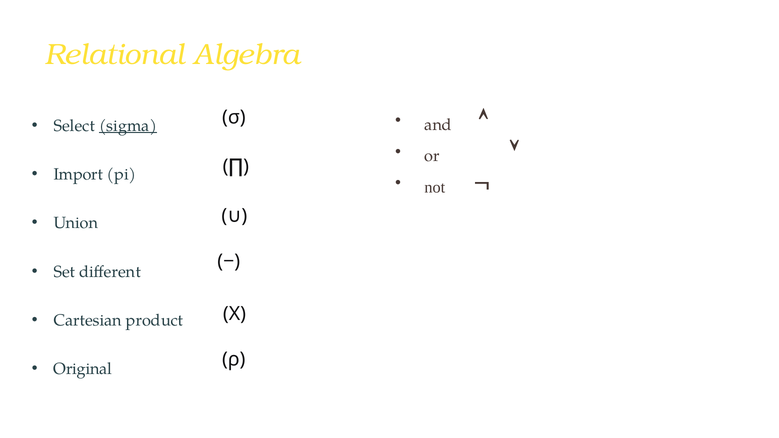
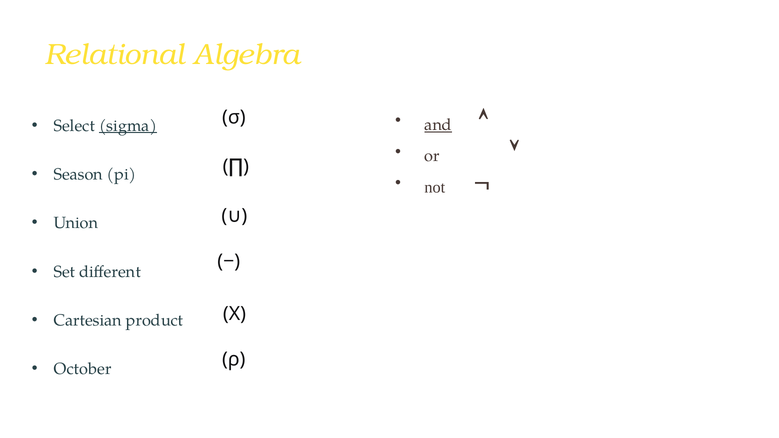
and underline: none -> present
Import: Import -> Season
Original: Original -> October
